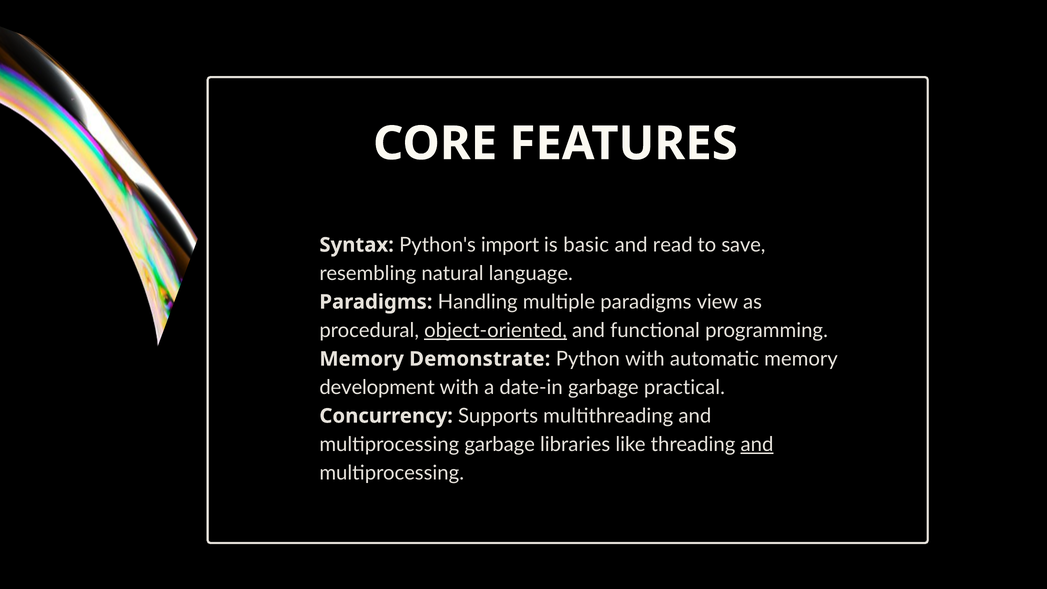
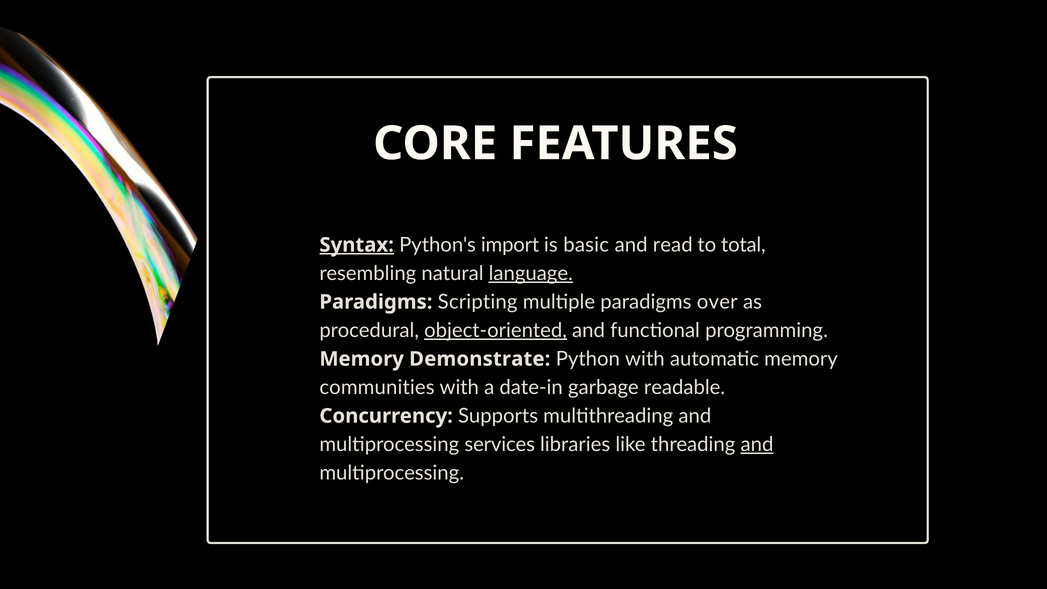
Syntax underline: none -> present
save: save -> total
language underline: none -> present
Handling: Handling -> Scripting
view: view -> over
development: development -> communities
practical: practical -> readable
multiprocessing garbage: garbage -> services
